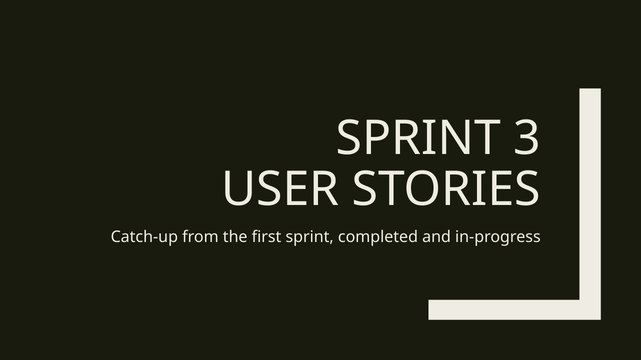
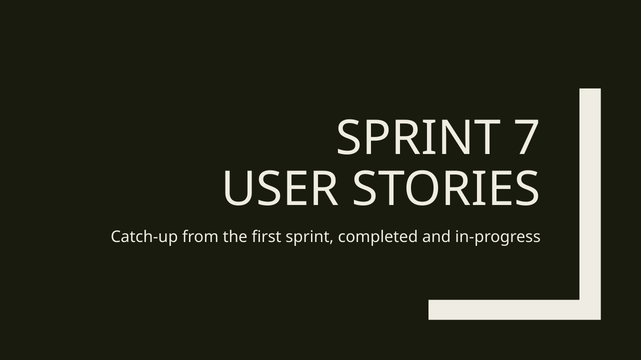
3: 3 -> 7
